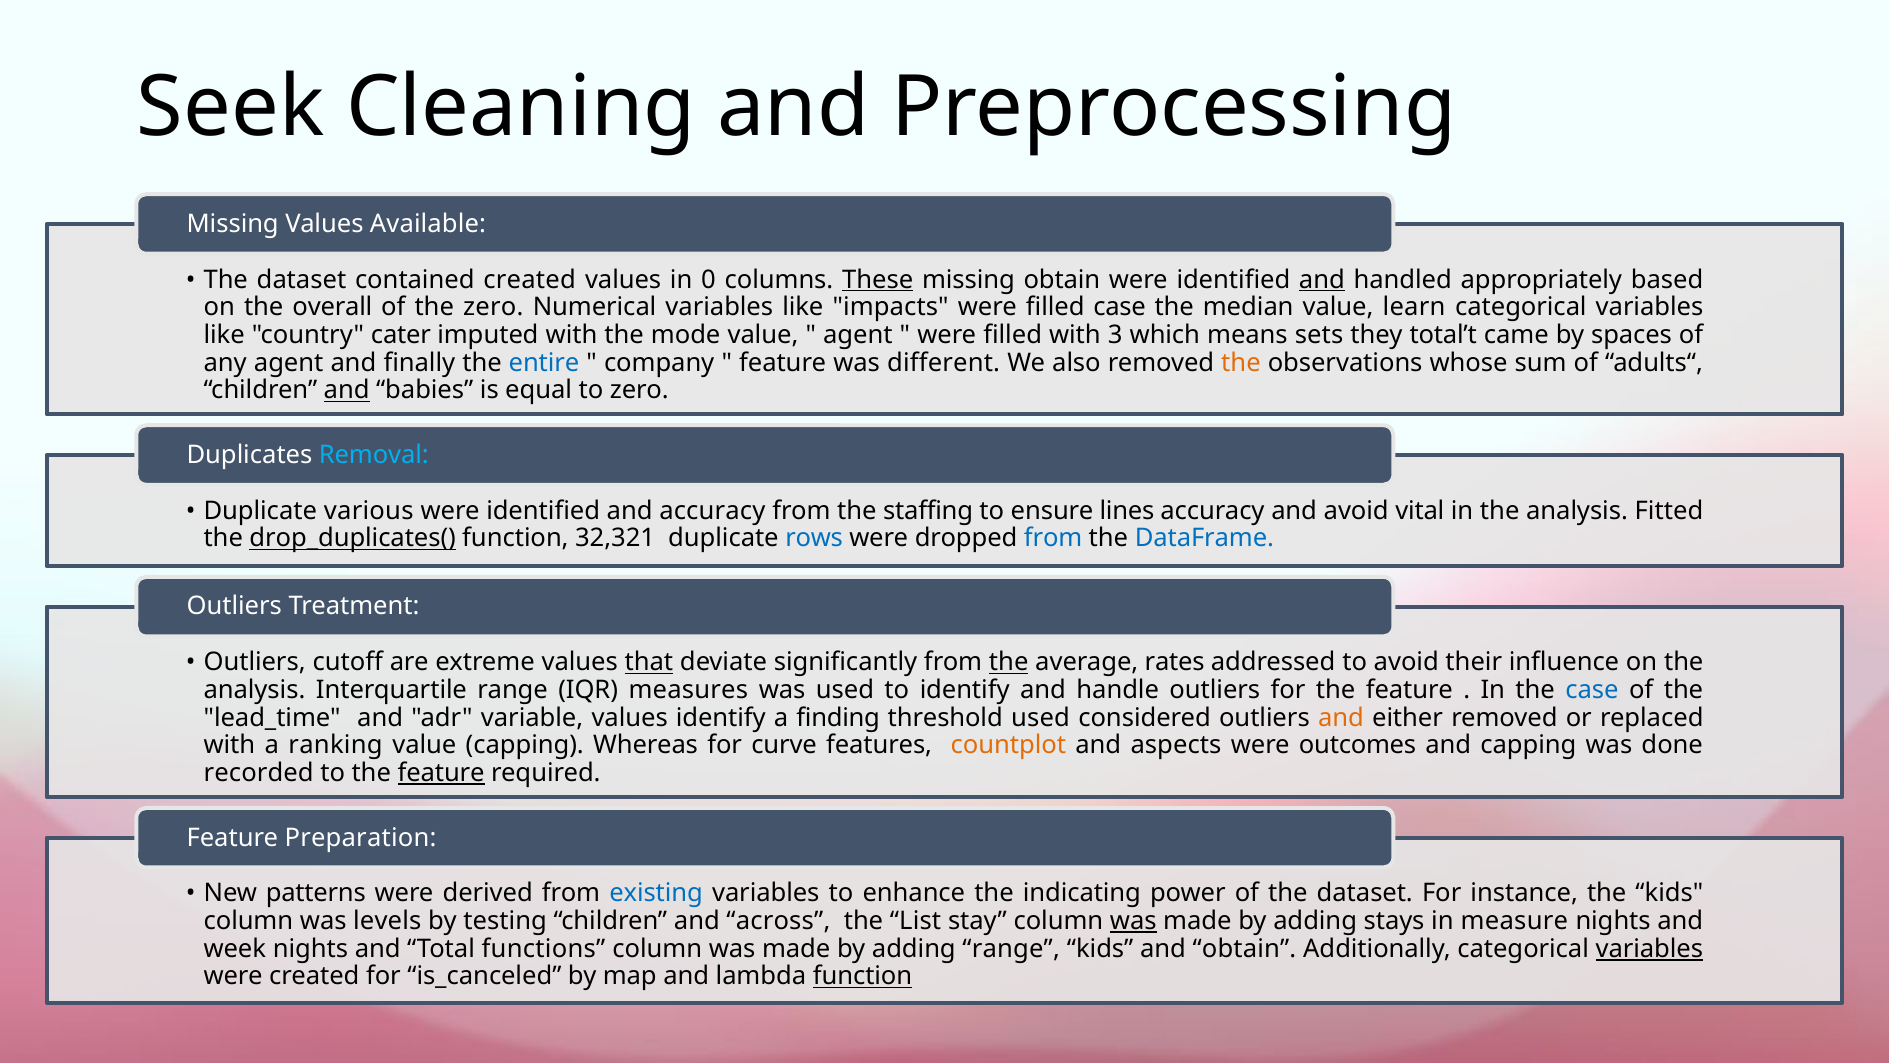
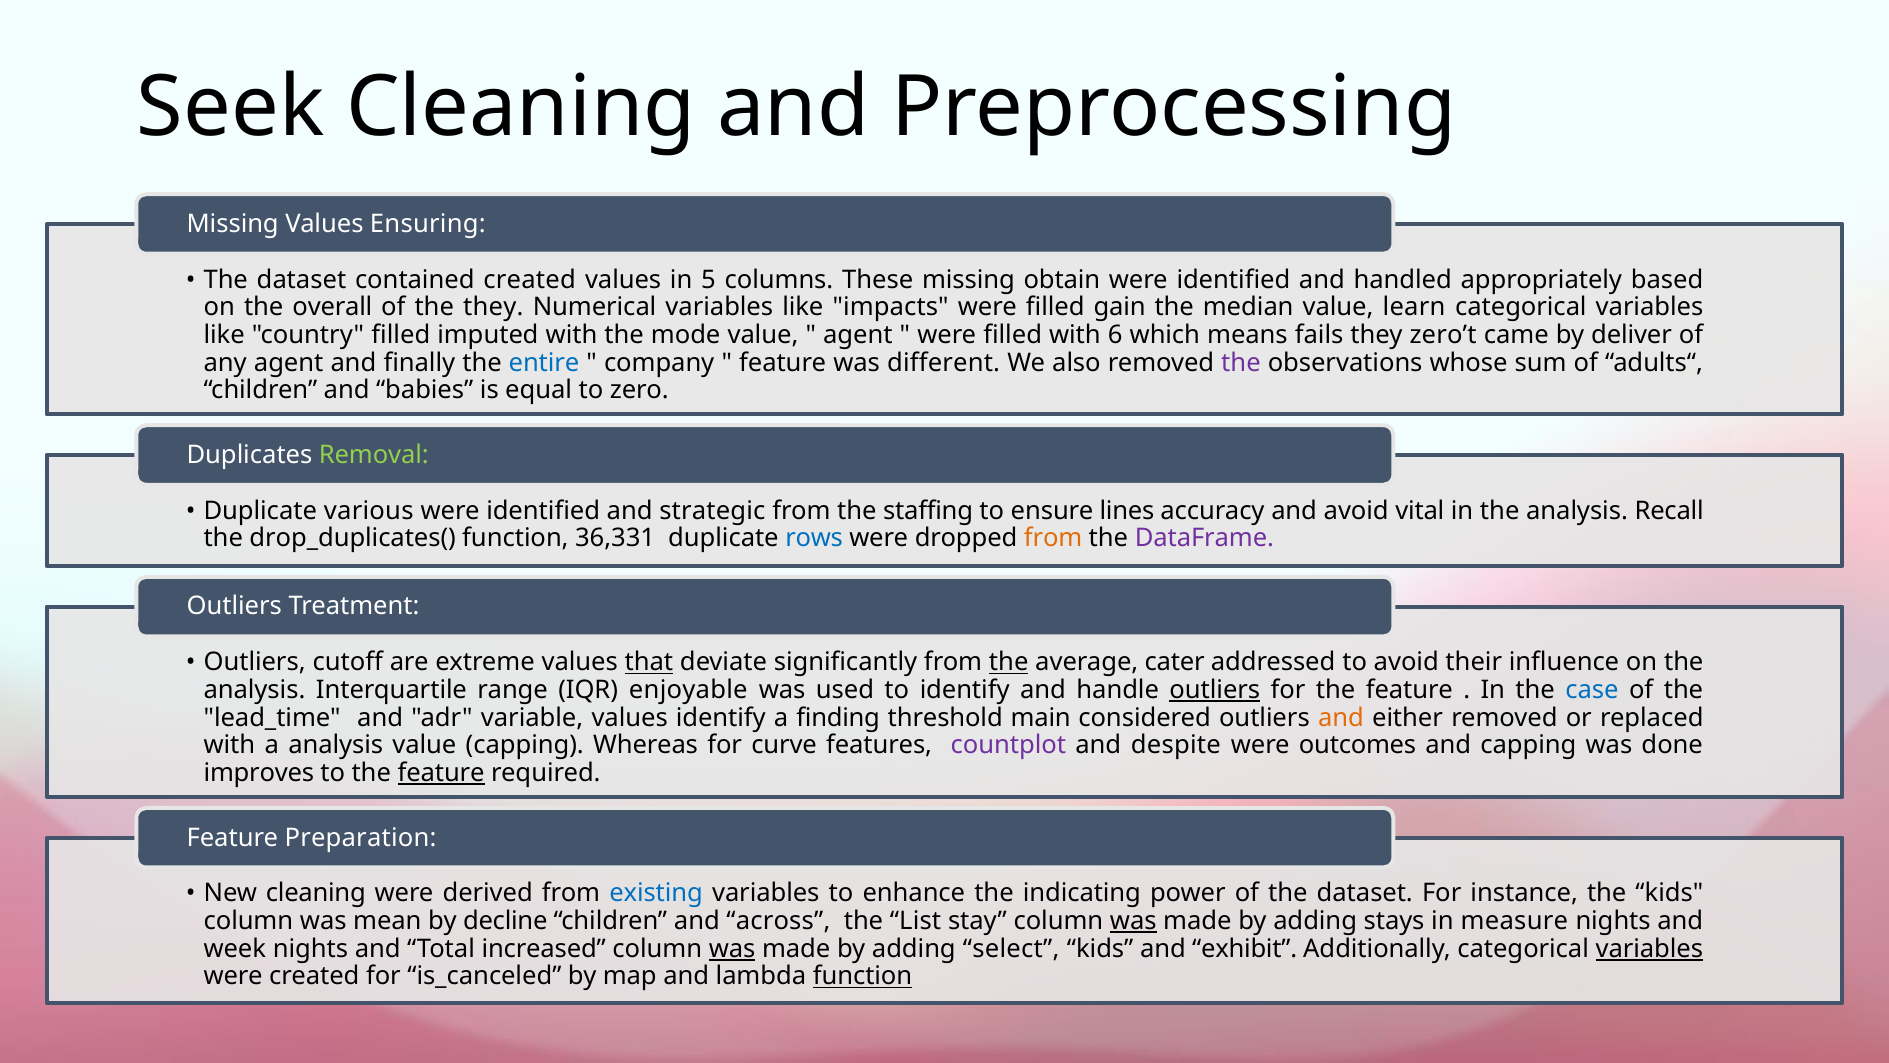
Available: Available -> Ensuring
0: 0 -> 5
These underline: present -> none
and at (1322, 280) underline: present -> none
the zero: zero -> they
filled case: case -> gain
country cater: cater -> filled
3: 3 -> 6
sets: sets -> fails
total’t: total’t -> zero’t
spaces: spaces -> deliver
the at (1241, 363) colour: orange -> purple
and at (347, 390) underline: present -> none
Removal colour: light blue -> light green
and accuracy: accuracy -> strategic
Fitted: Fitted -> Recall
drop_duplicates( underline: present -> none
32,321: 32,321 -> 36,331
from at (1053, 538) colour: blue -> orange
DataFrame colour: blue -> purple
rates: rates -> cater
measures: measures -> enjoyable
outliers at (1215, 690) underline: none -> present
threshold used: used -> main
a ranking: ranking -> analysis
countplot colour: orange -> purple
aspects: aspects -> despite
recorded: recorded -> improves
New patterns: patterns -> cleaning
levels: levels -> mean
testing: testing -> decline
functions: functions -> increased
was at (732, 948) underline: none -> present
adding range: range -> select
and obtain: obtain -> exhibit
